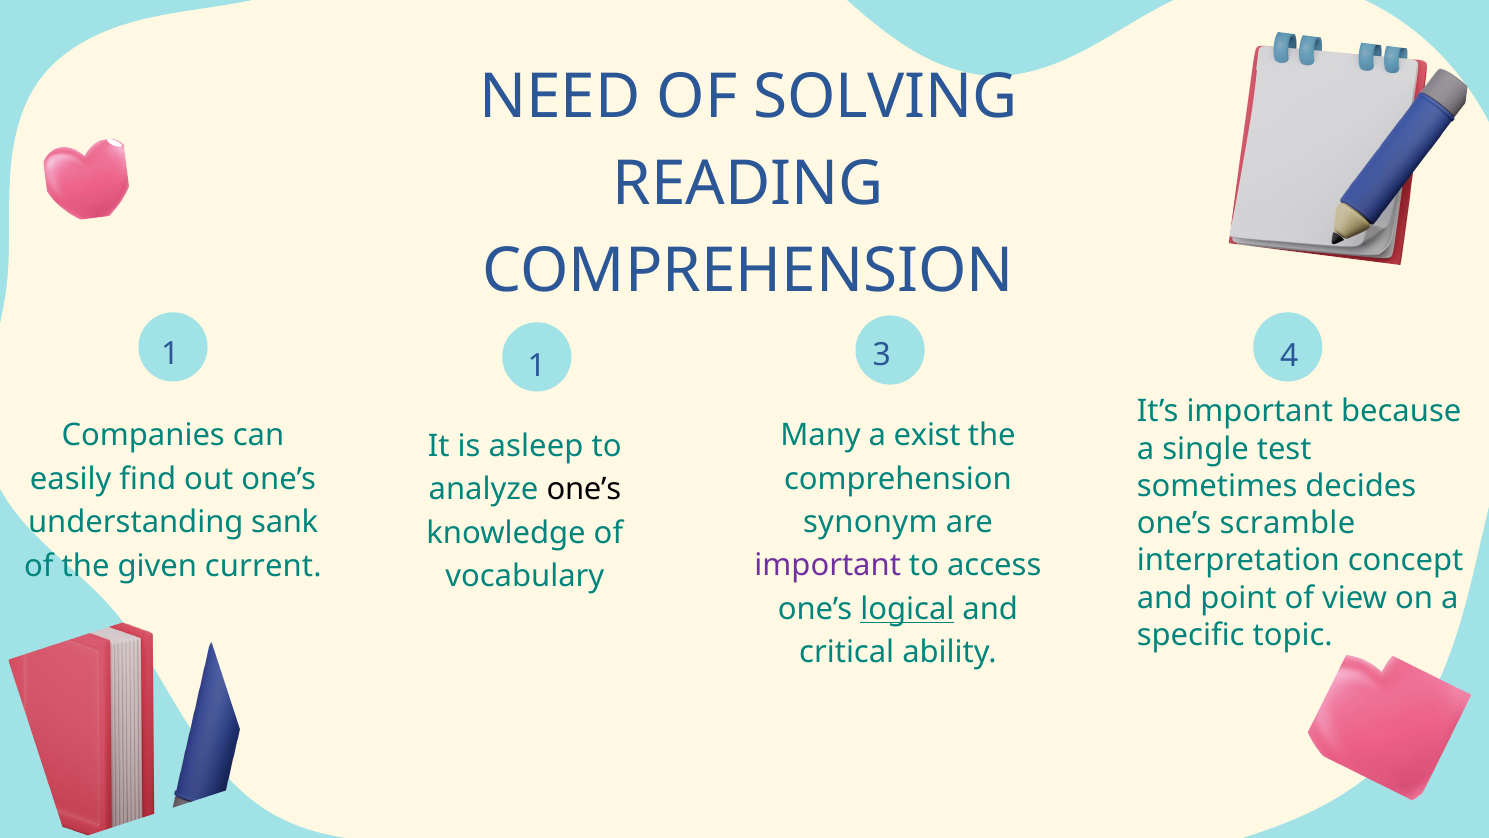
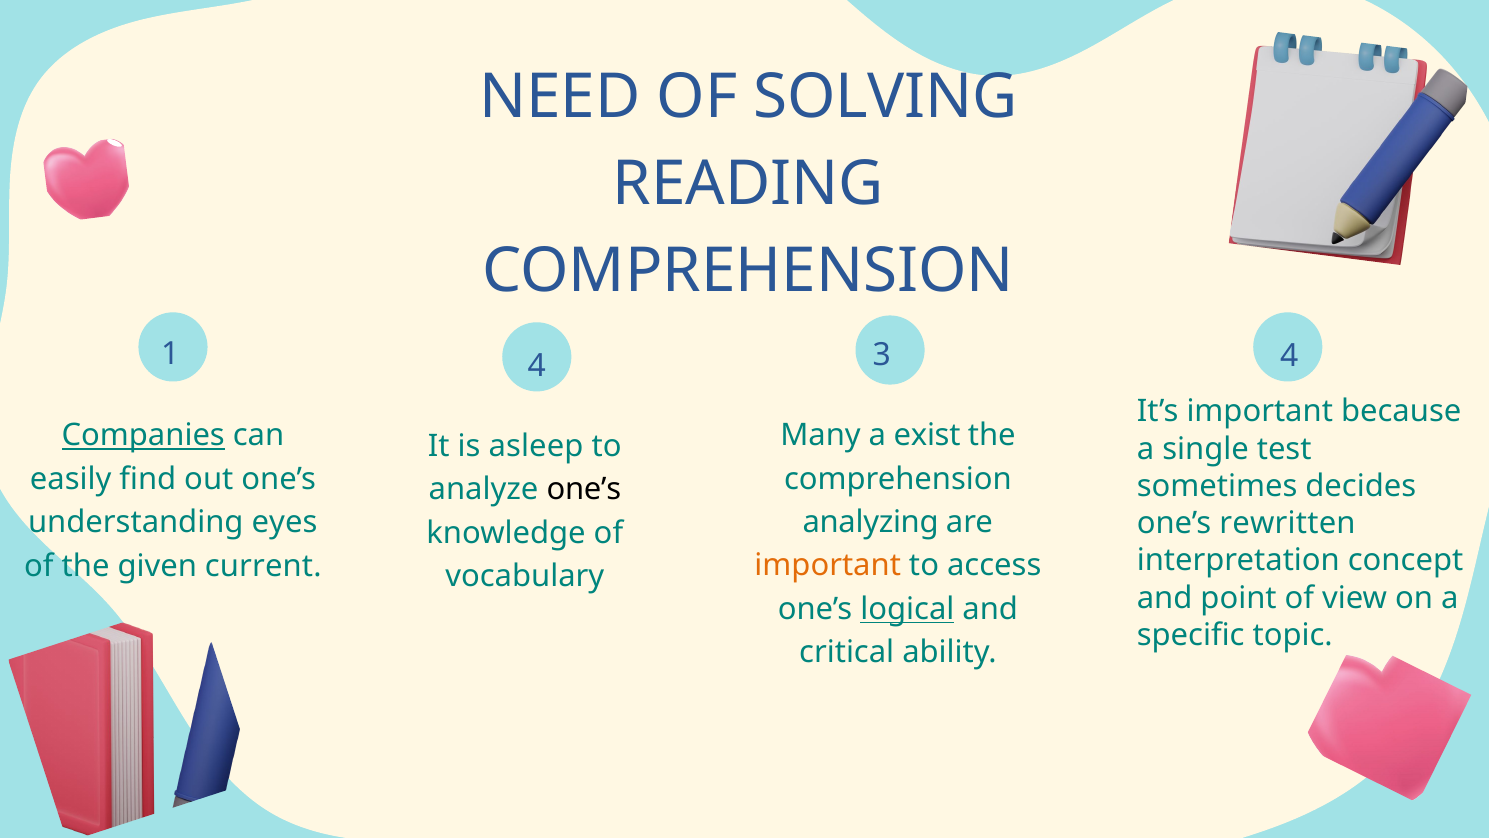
1 1: 1 -> 4
Companies underline: none -> present
synonym: synonym -> analyzing
sank: sank -> eyes
scramble: scramble -> rewritten
important at (828, 565) colour: purple -> orange
